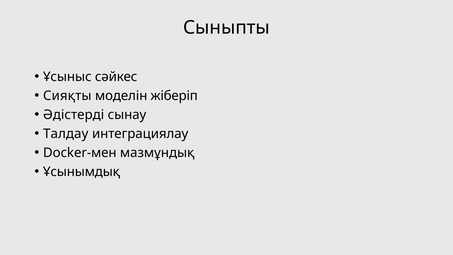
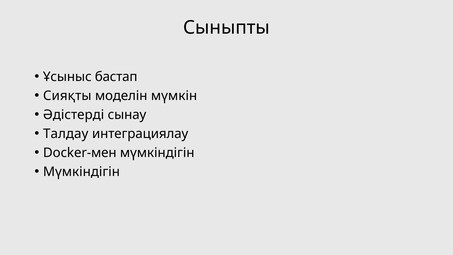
сәйкес: сәйкес -> бастап
жіберіп: жіберіп -> мүмкін
Docker-мен мазмұндық: мазмұндық -> мүмкіндігін
Ұсынымдық at (82, 172): Ұсынымдық -> Мүмкіндігін
